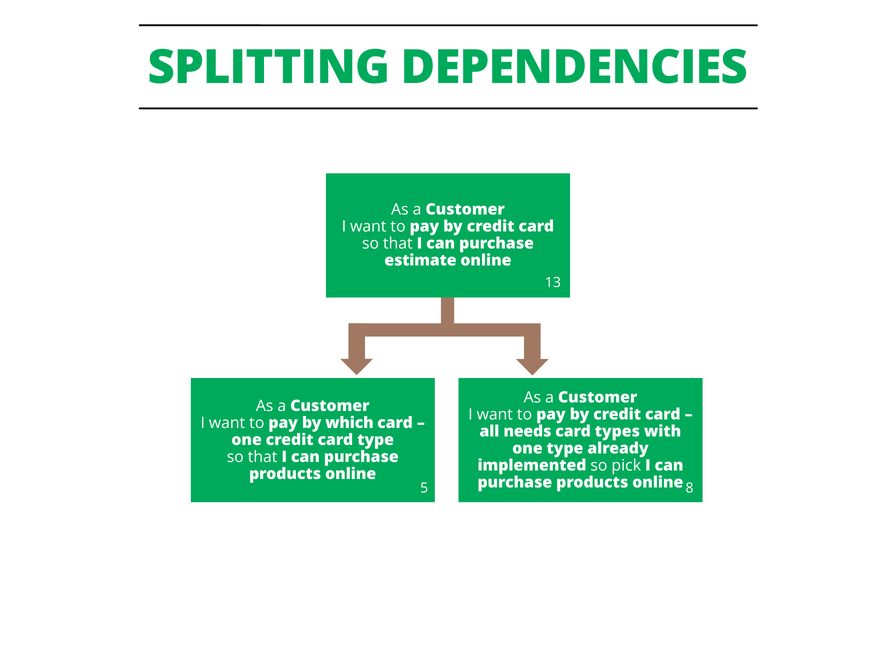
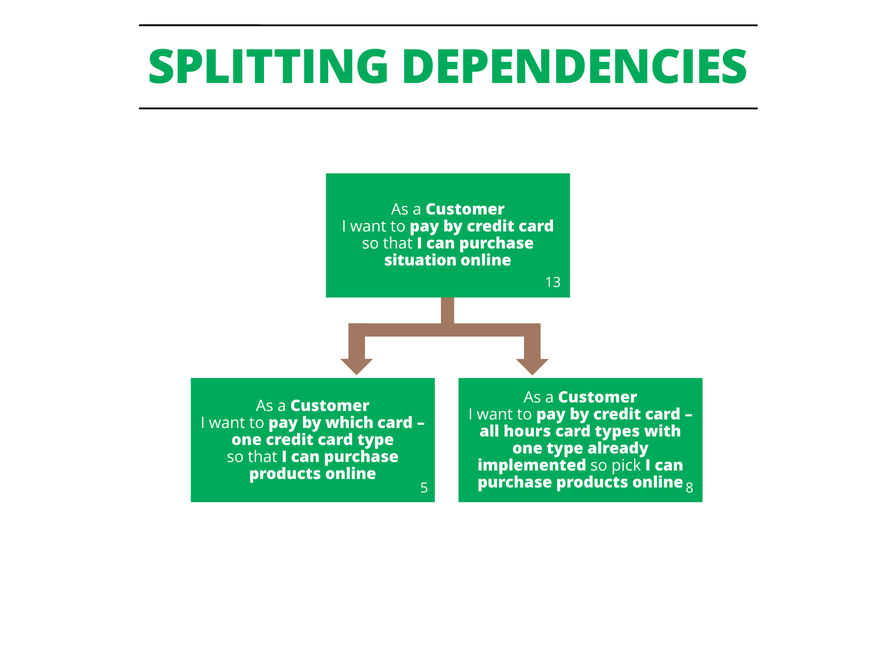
estimate: estimate -> situation
needs: needs -> hours
